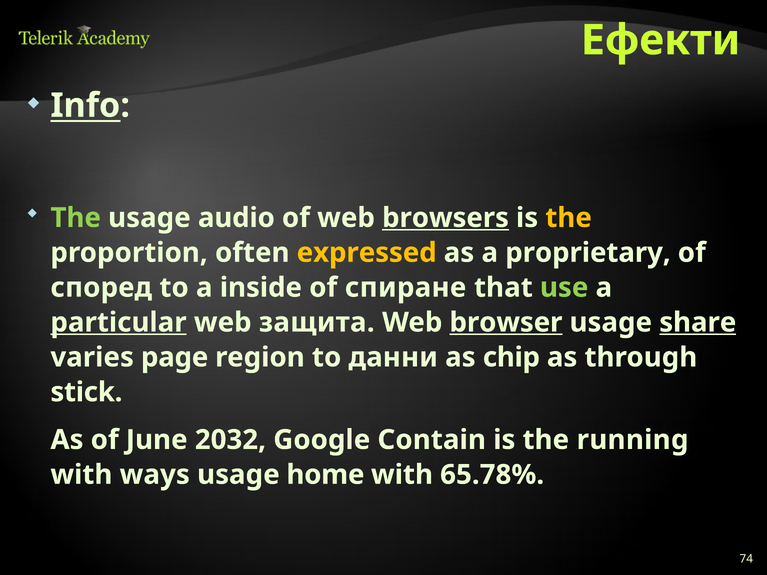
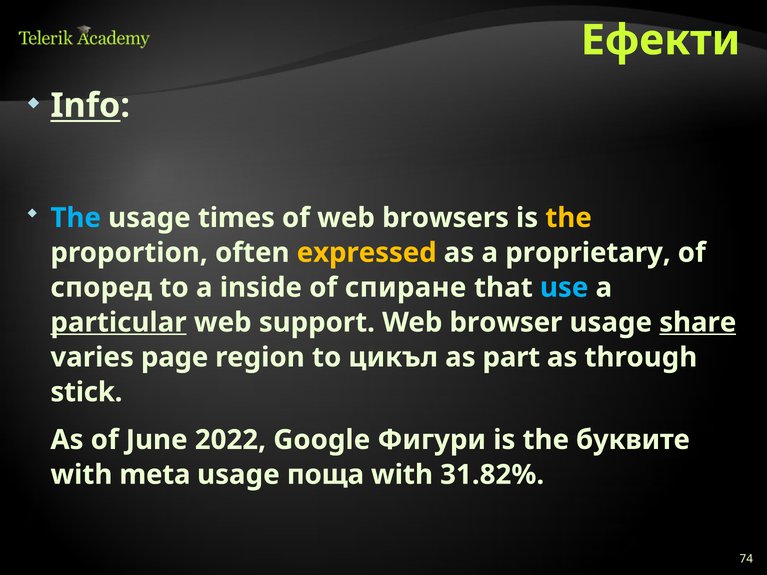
The at (76, 218) colour: light green -> light blue
audio: audio -> times
browsers underline: present -> none
use colour: light green -> light blue
защита: защита -> support
browser underline: present -> none
данни: данни -> цикъл
chip: chip -> part
2032: 2032 -> 2022
Contain: Contain -> Фигури
running: running -> буквите
ways: ways -> meta
home: home -> поща
65.78%: 65.78% -> 31.82%
